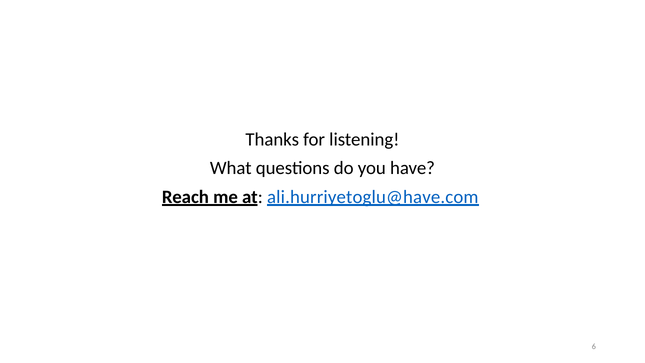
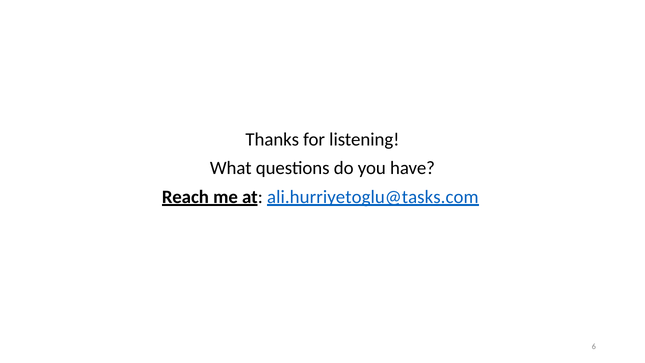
ali.hurriyetoglu@have.com: ali.hurriyetoglu@have.com -> ali.hurriyetoglu@tasks.com
